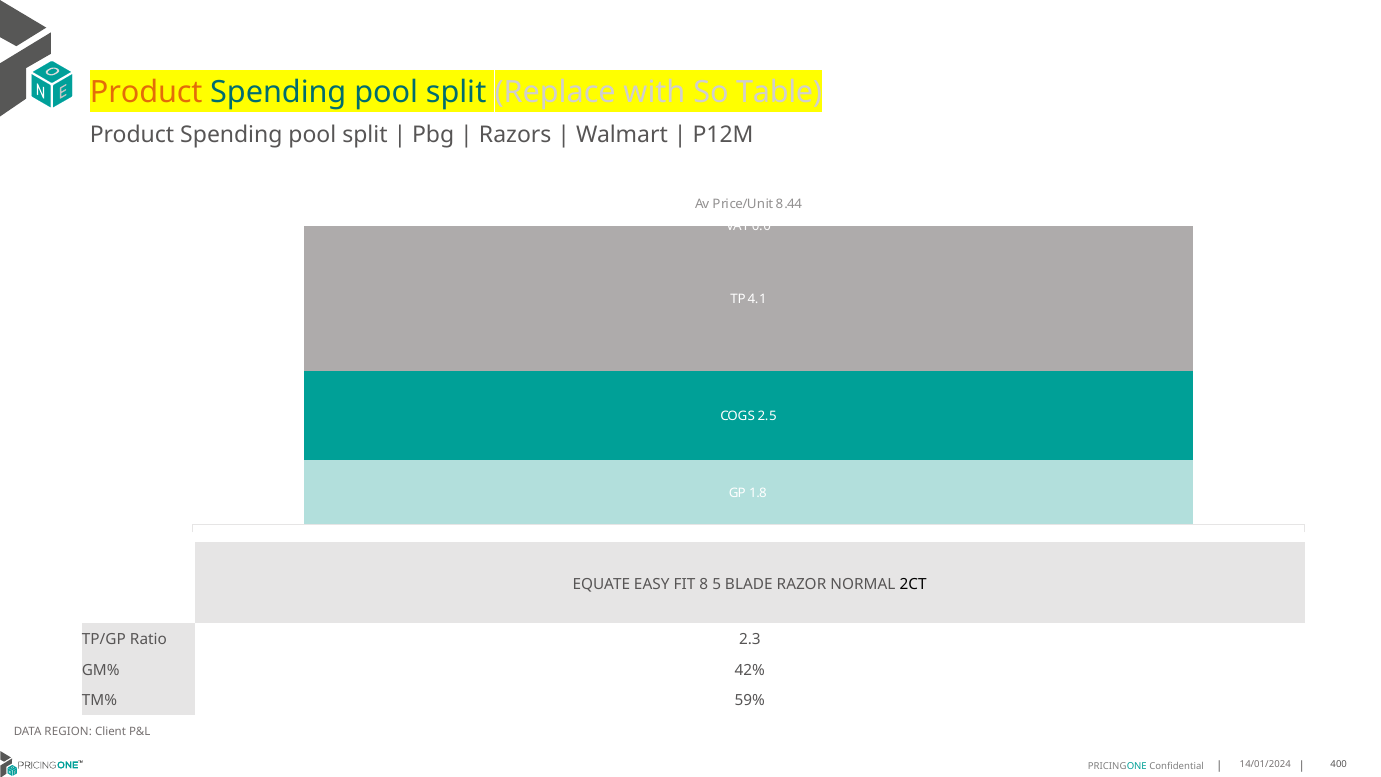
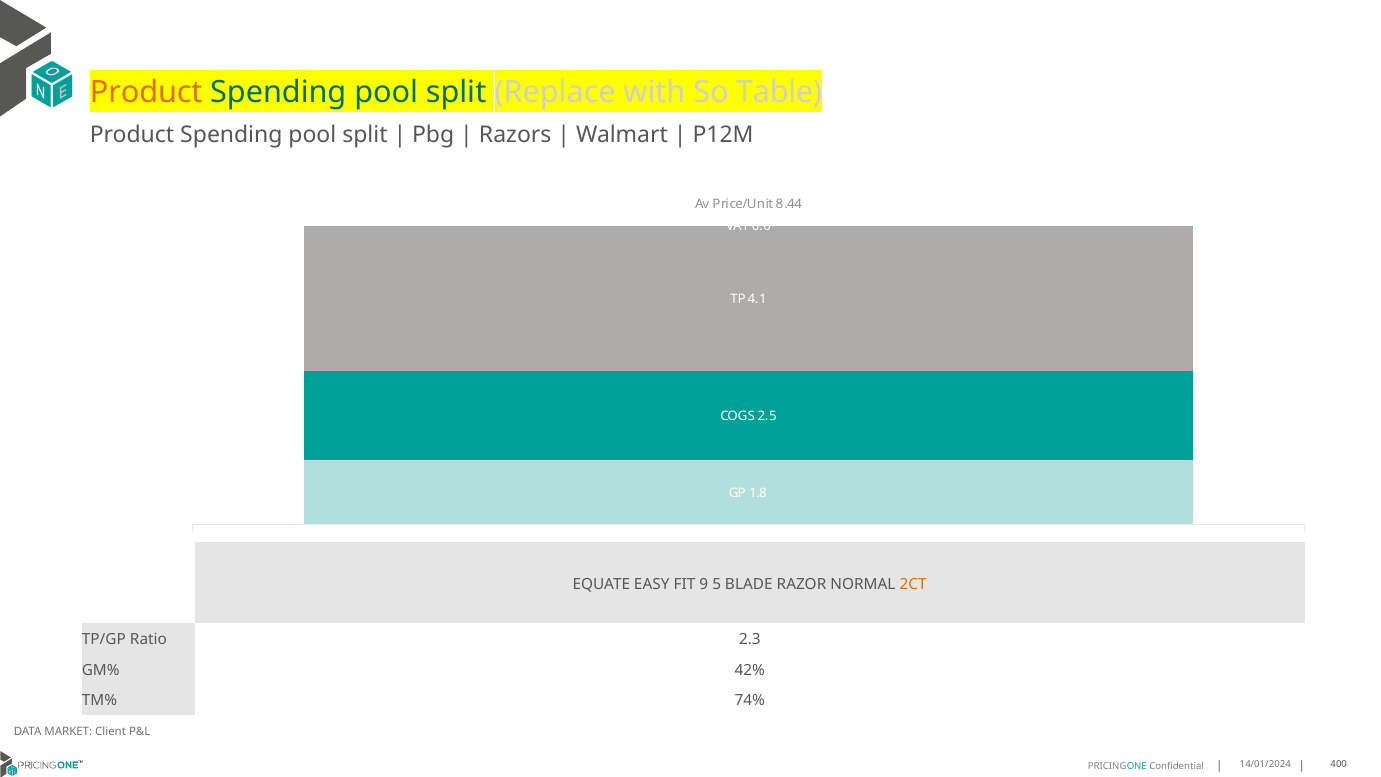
8: 8 -> 9
2CT colour: black -> orange
59%: 59% -> 74%
REGION: REGION -> MARKET
